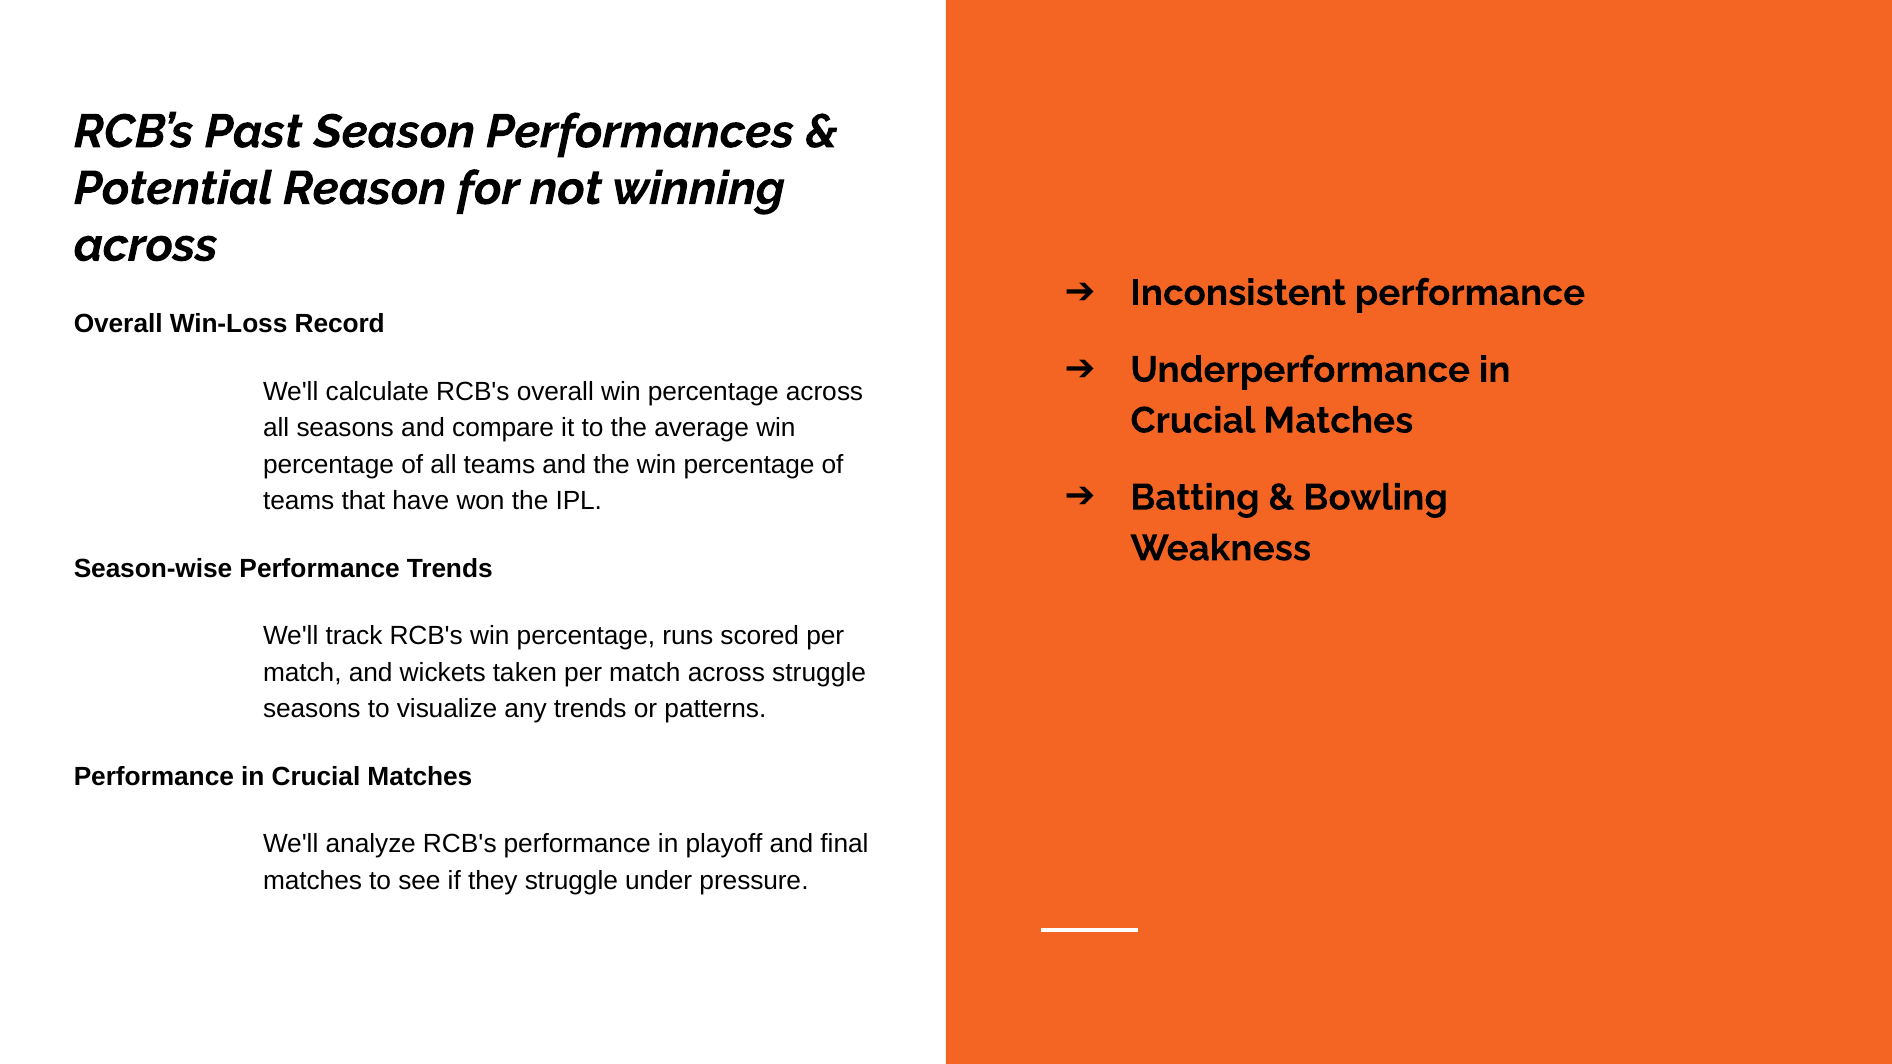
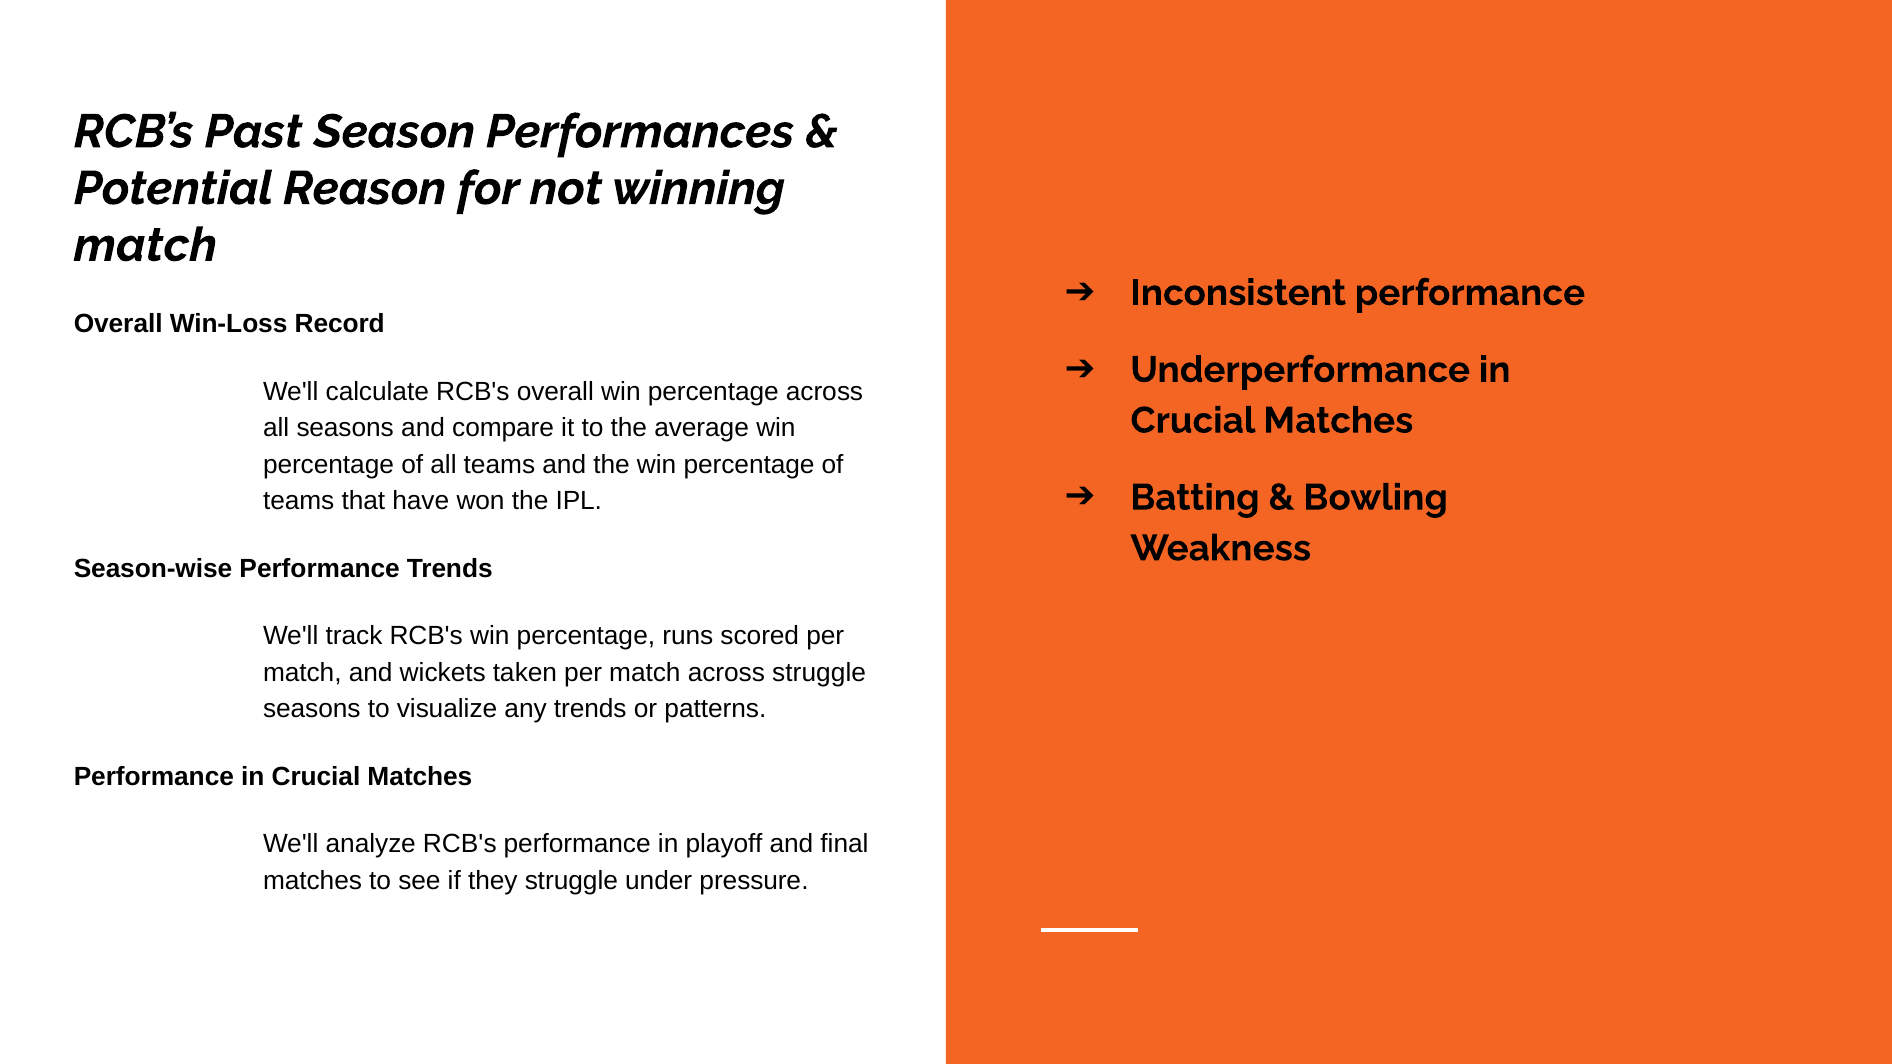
across at (146, 245): across -> match
